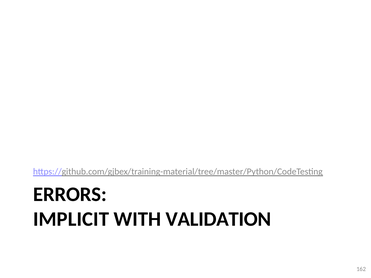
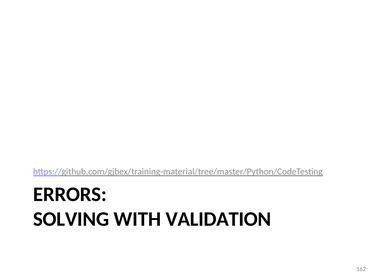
IMPLICIT: IMPLICIT -> SOLVING
